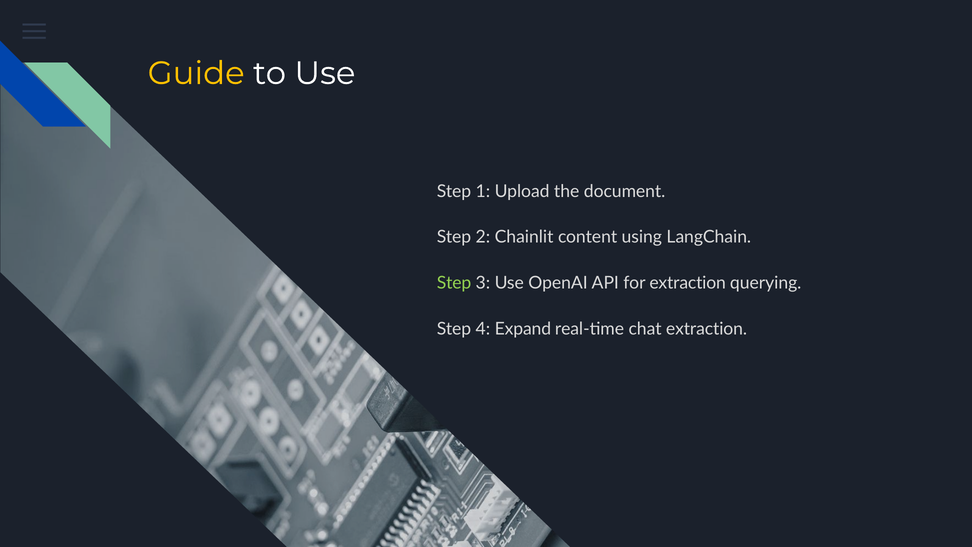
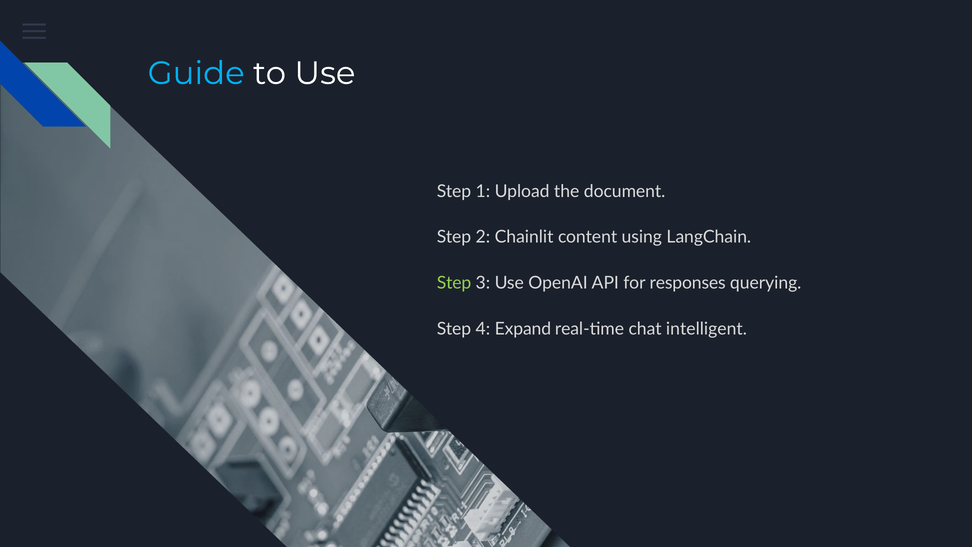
Guide colour: yellow -> light blue
for extraction: extraction -> responses
chat extraction: extraction -> intelligent
